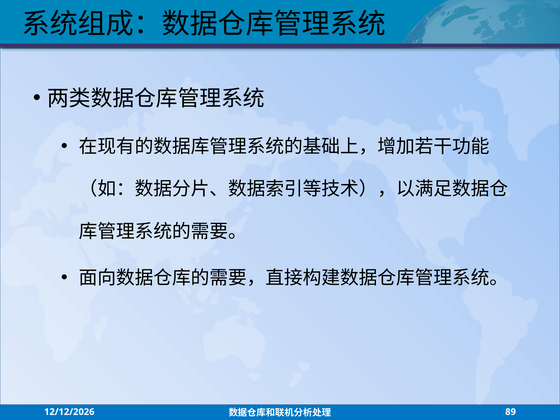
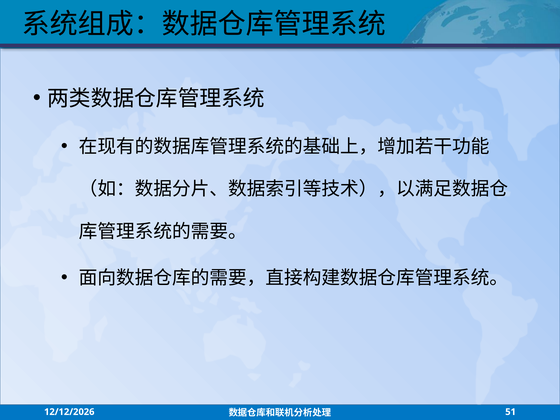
89: 89 -> 51
